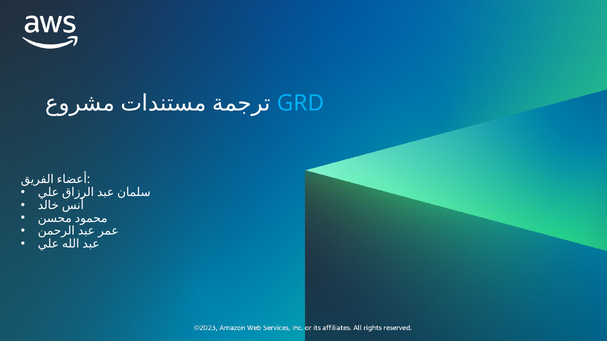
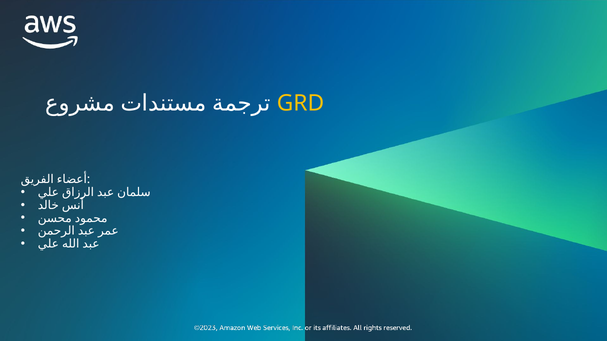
GRD colour: light blue -> yellow
